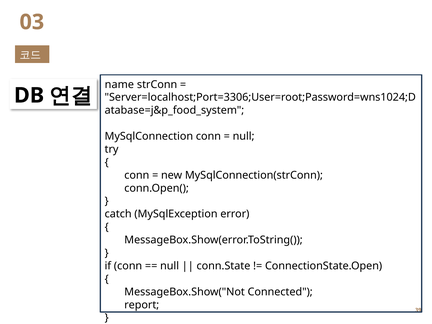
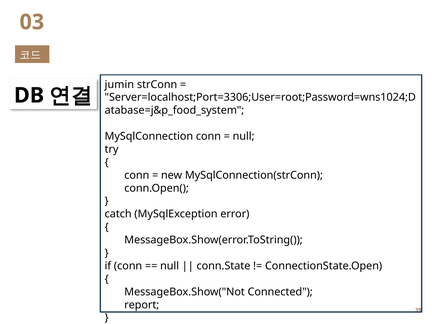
name: name -> jumin
